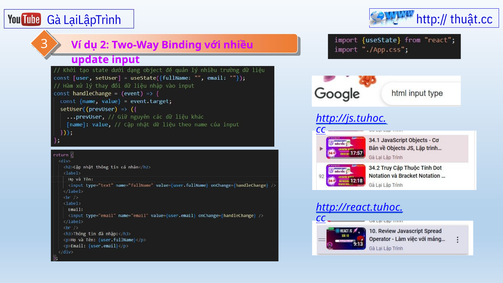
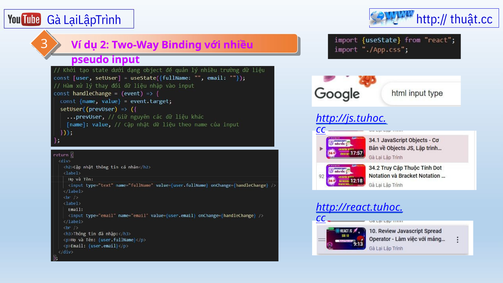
update: update -> pseudo
